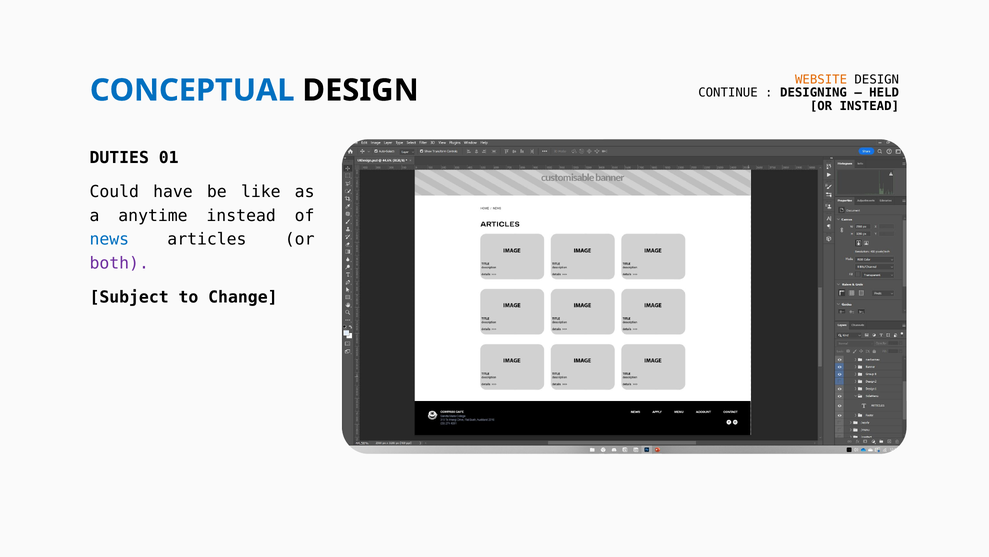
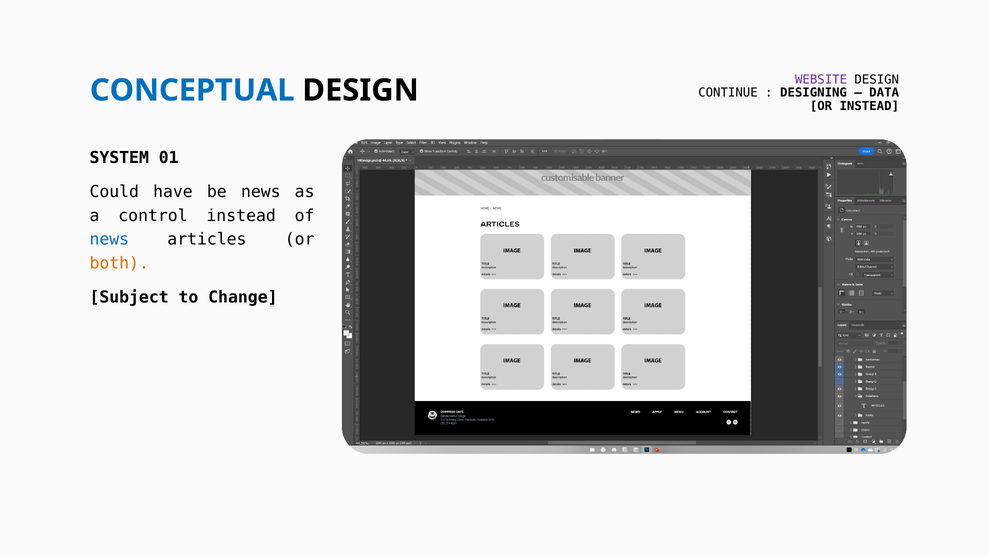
WEBSITE colour: orange -> purple
HELD: HELD -> DATA
DUTIES: DUTIES -> SYSTEM
be like: like -> news
anytime: anytime -> control
both colour: purple -> orange
